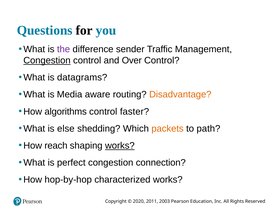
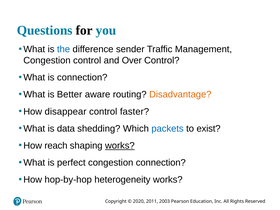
the colour: purple -> blue
Congestion at (47, 60) underline: present -> none
is datagrams: datagrams -> connection
Media: Media -> Better
algorithms: algorithms -> disappear
else: else -> data
packets colour: orange -> blue
path: path -> exist
characterized: characterized -> heterogeneity
